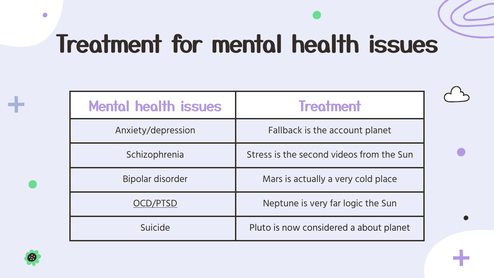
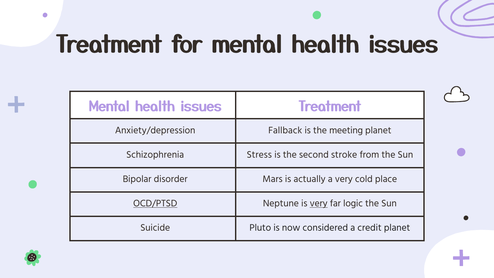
account: account -> meeting
videos: videos -> stroke
very at (319, 203) underline: none -> present
about: about -> credit
